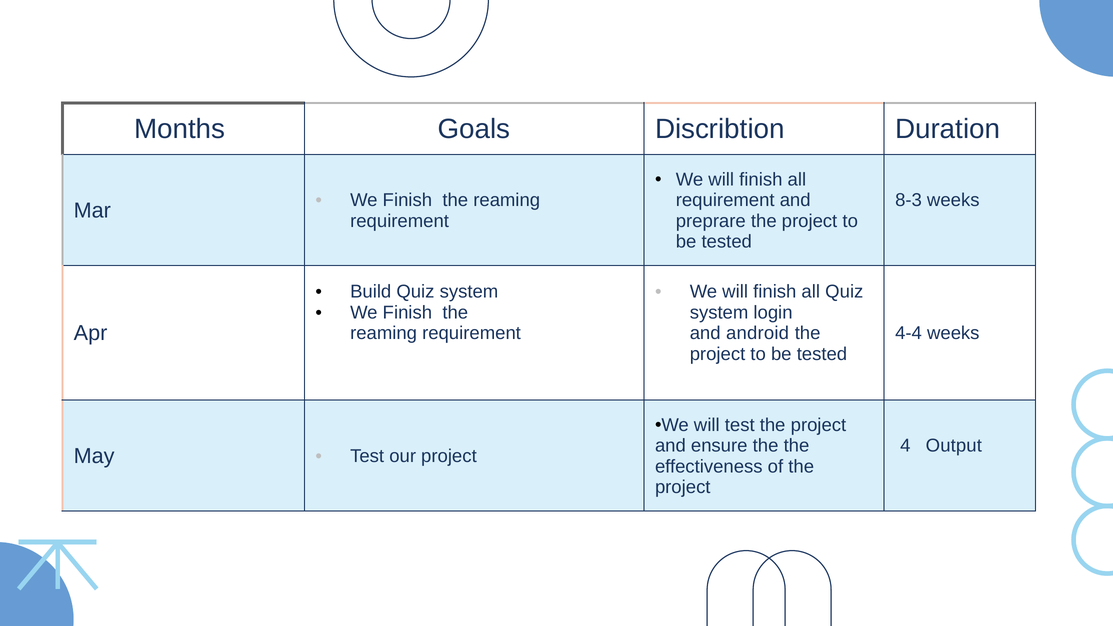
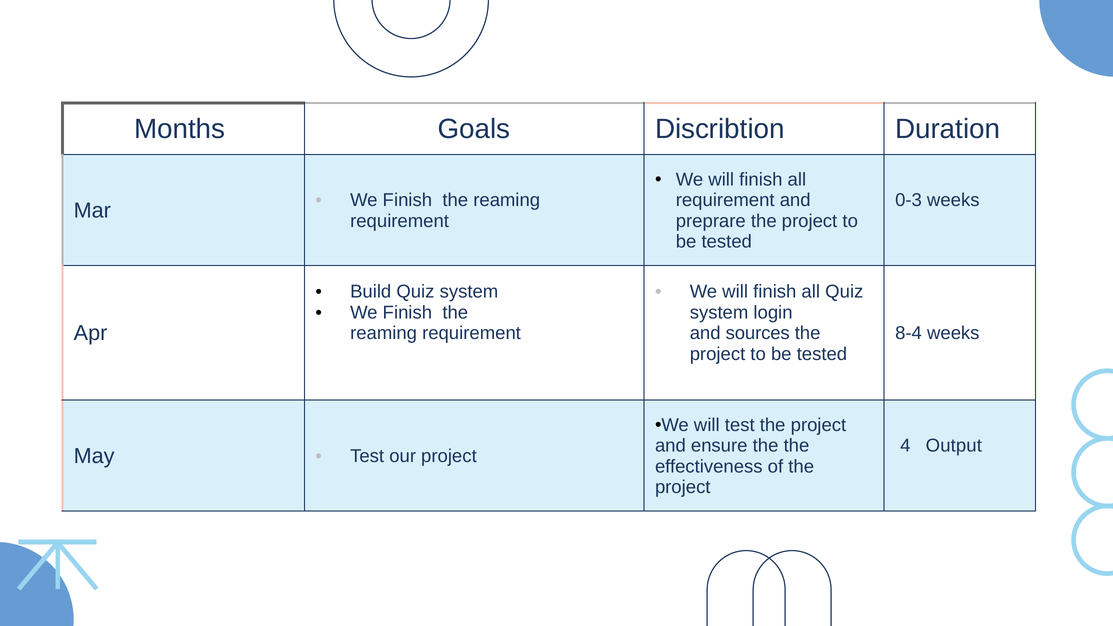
8-3: 8-3 -> 0-3
android: android -> sources
4-4: 4-4 -> 8-4
